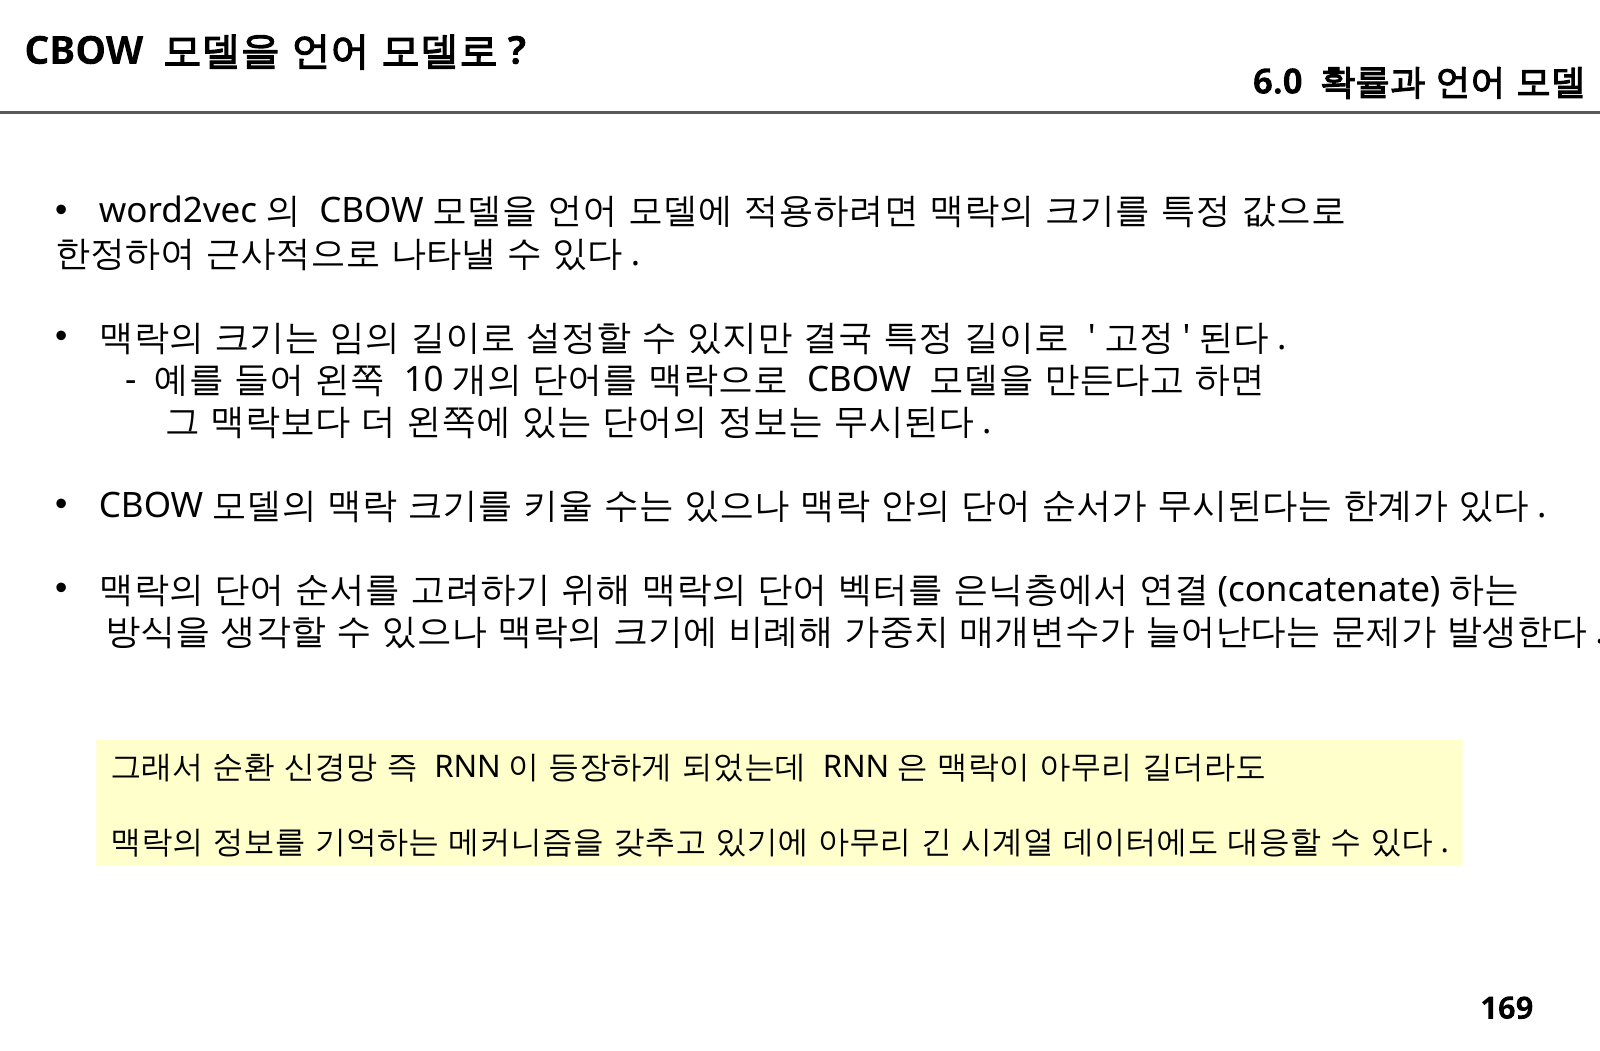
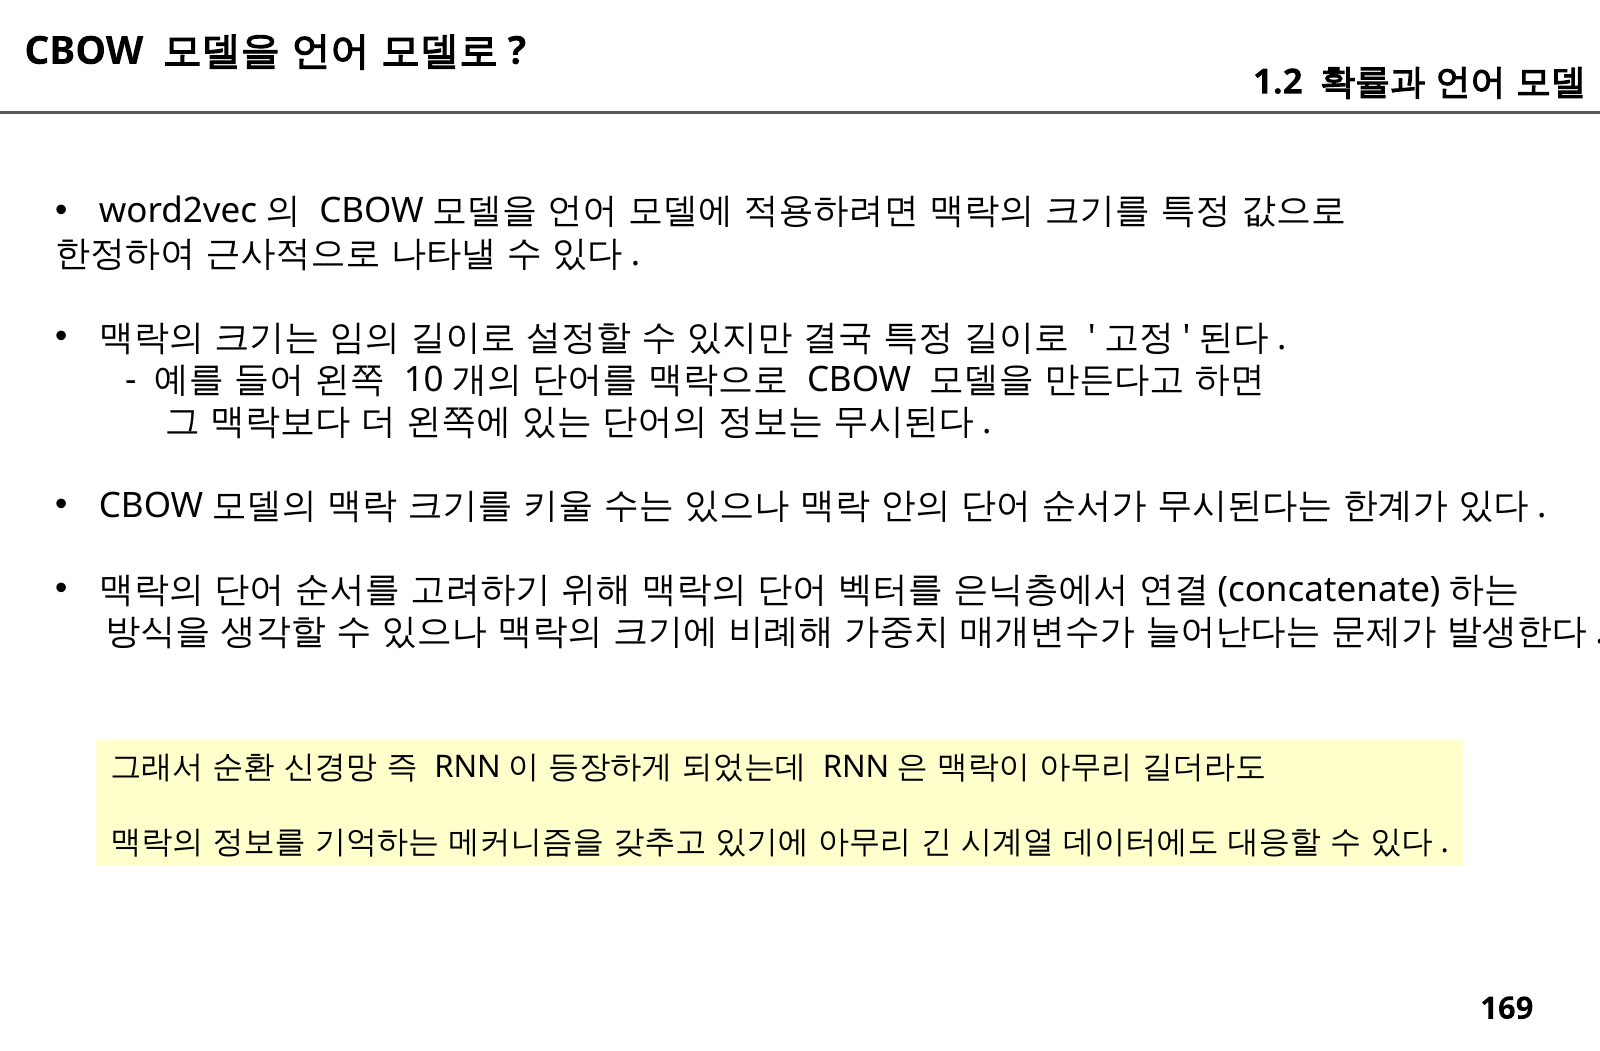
6.0: 6.0 -> 1.2
